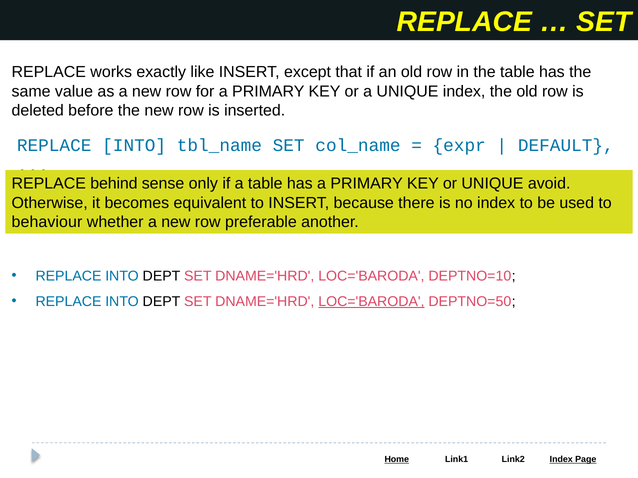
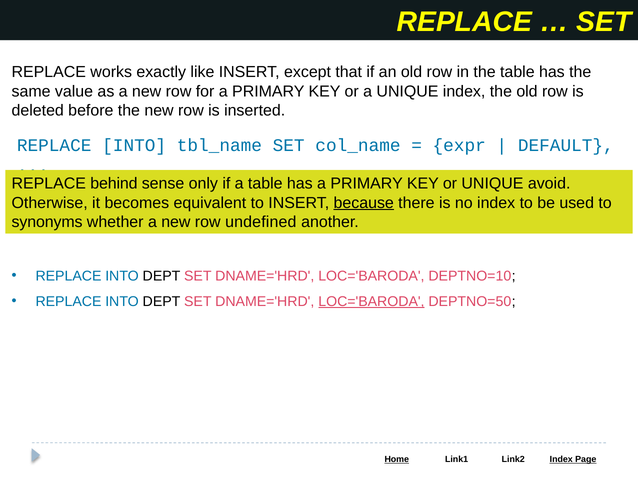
because underline: none -> present
behaviour: behaviour -> synonyms
preferable: preferable -> undefined
